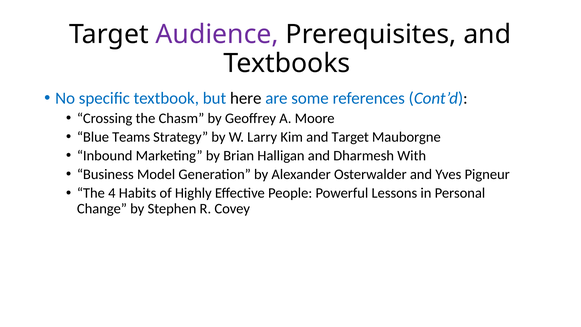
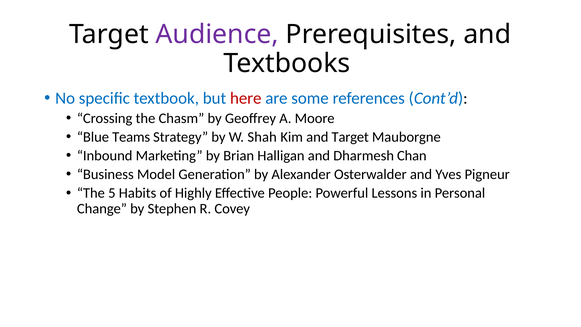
here colour: black -> red
Larry: Larry -> Shah
With: With -> Chan
4: 4 -> 5
